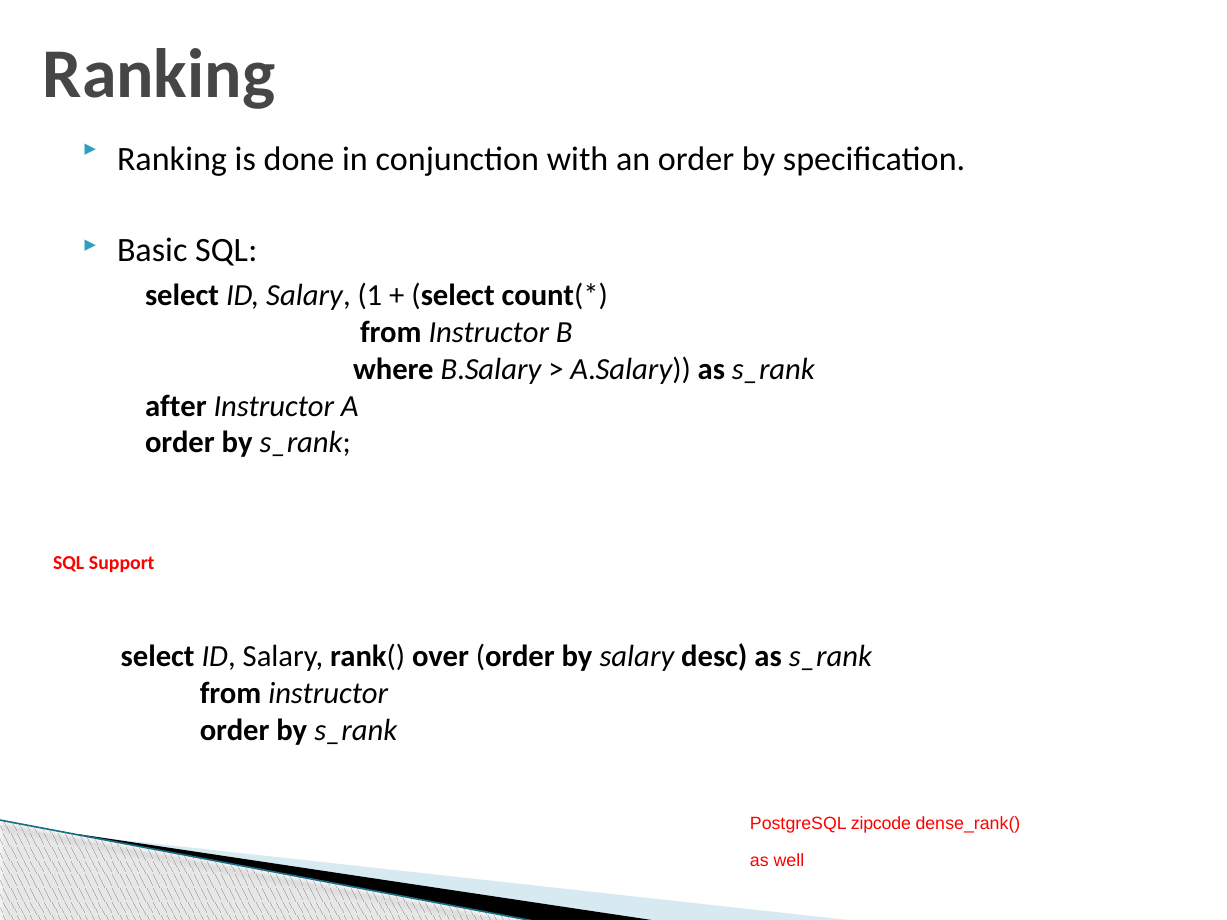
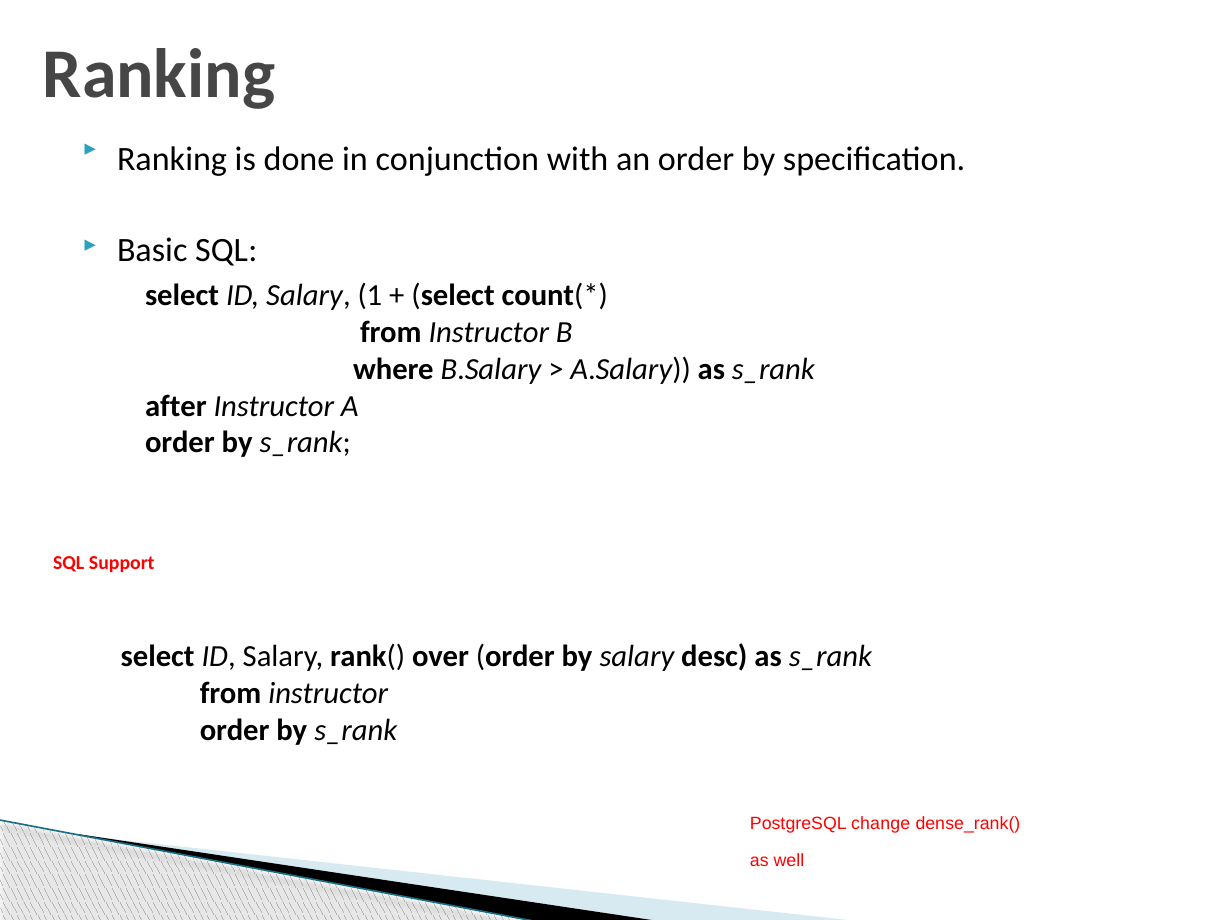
zipcode: zipcode -> change
